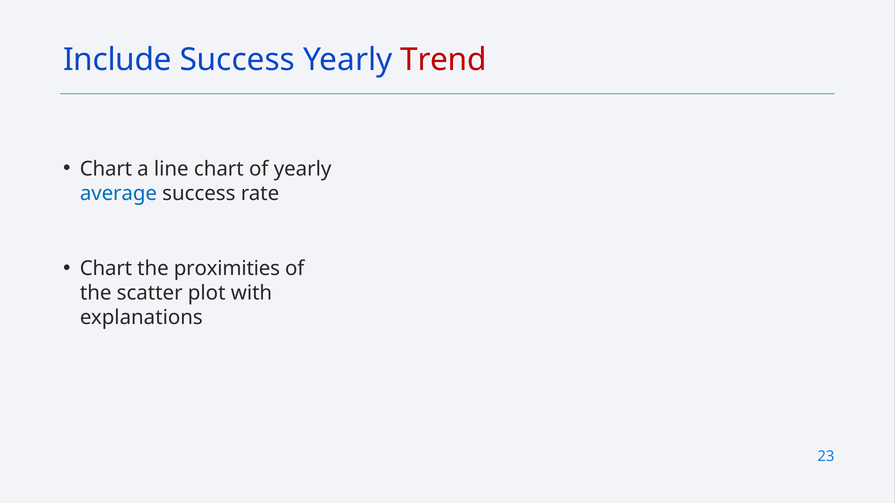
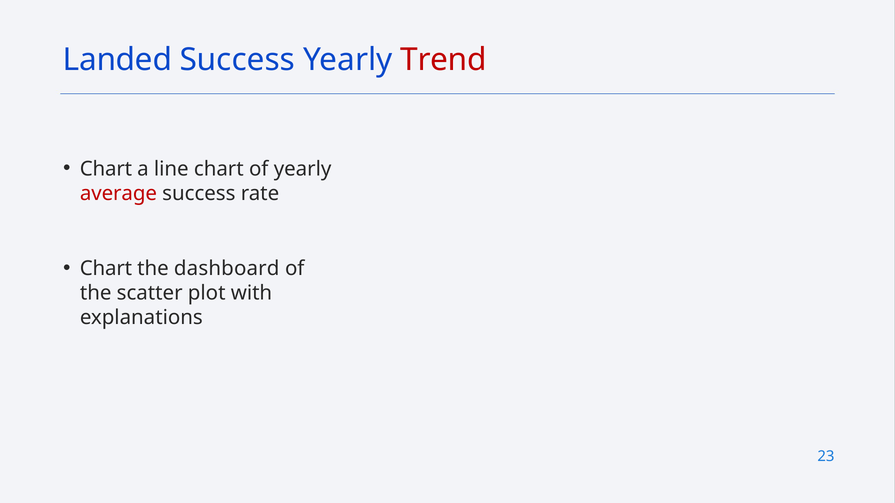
Include: Include -> Landed
average colour: blue -> red
proximities: proximities -> dashboard
